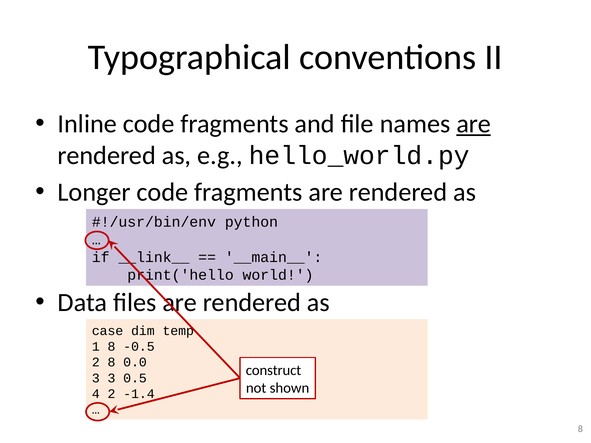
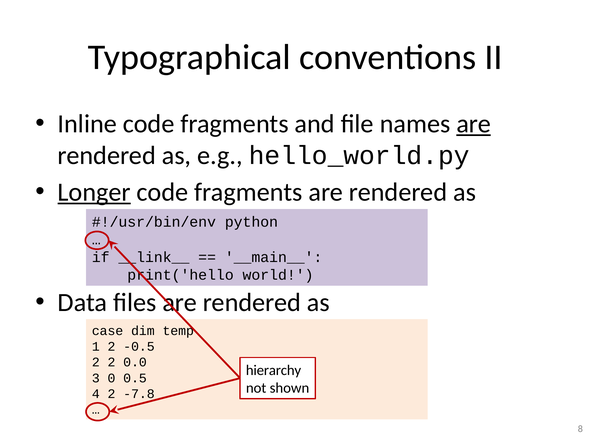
Longer underline: none -> present
1 8: 8 -> 2
2 8: 8 -> 2
construct: construct -> hierarchy
3 3: 3 -> 0
-1.4: -1.4 -> -7.8
